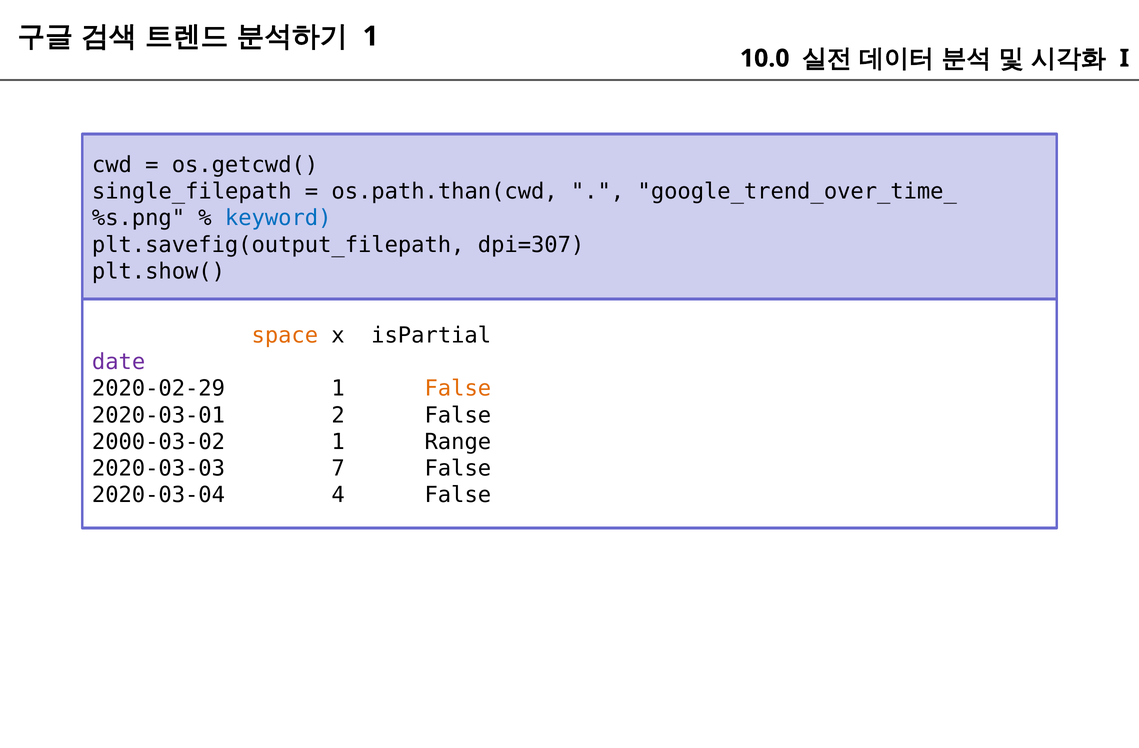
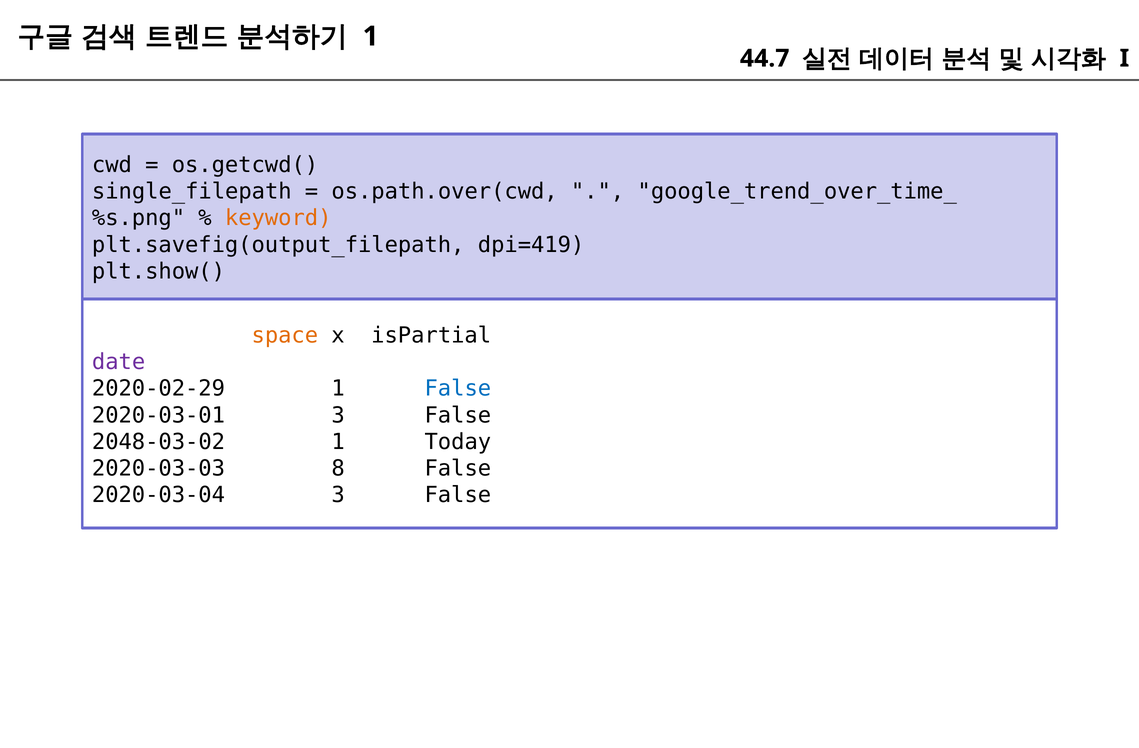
10.0: 10.0 -> 44.7
os.path.than(cwd: os.path.than(cwd -> os.path.over(cwd
keyword colour: blue -> orange
dpi=307: dpi=307 -> dpi=419
False at (458, 389) colour: orange -> blue
2020-03-01 2: 2 -> 3
2000-03-02: 2000-03-02 -> 2048-03-02
Range: Range -> Today
7: 7 -> 8
2020-03-04 4: 4 -> 3
